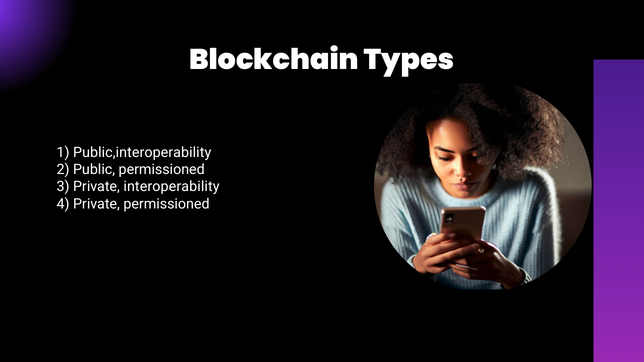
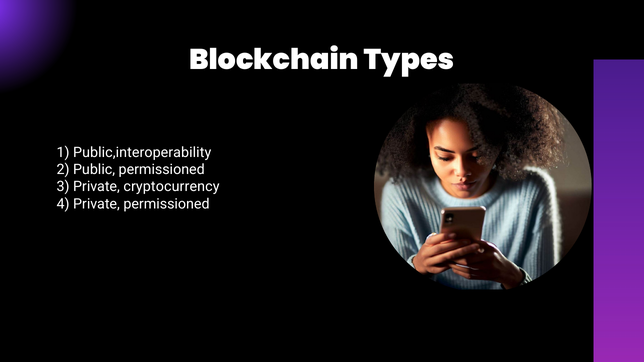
interoperability: interoperability -> cryptocurrency
